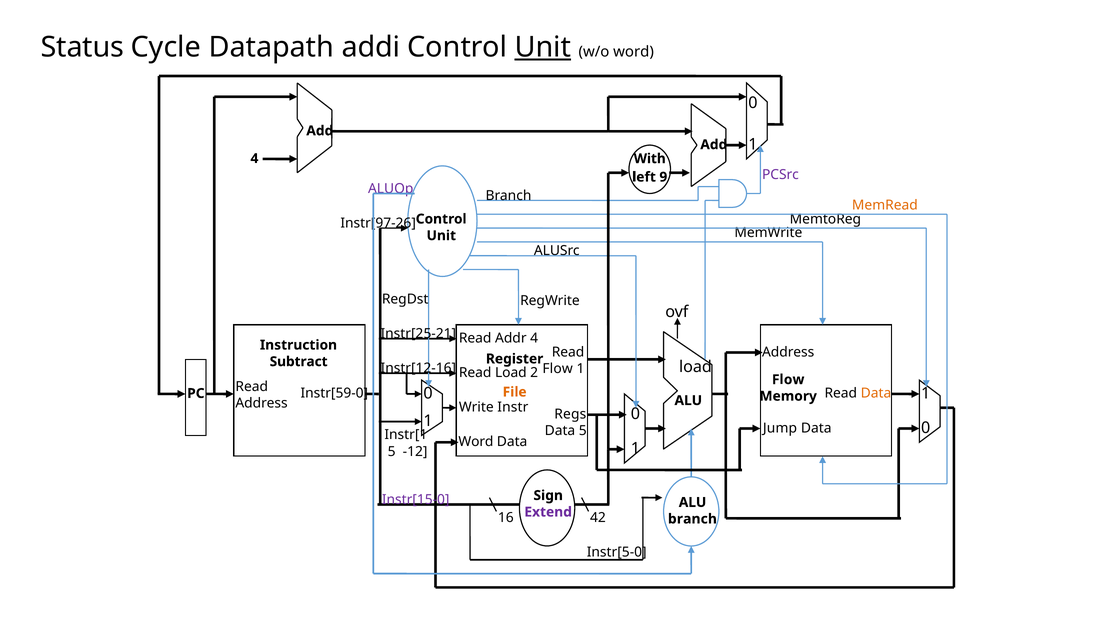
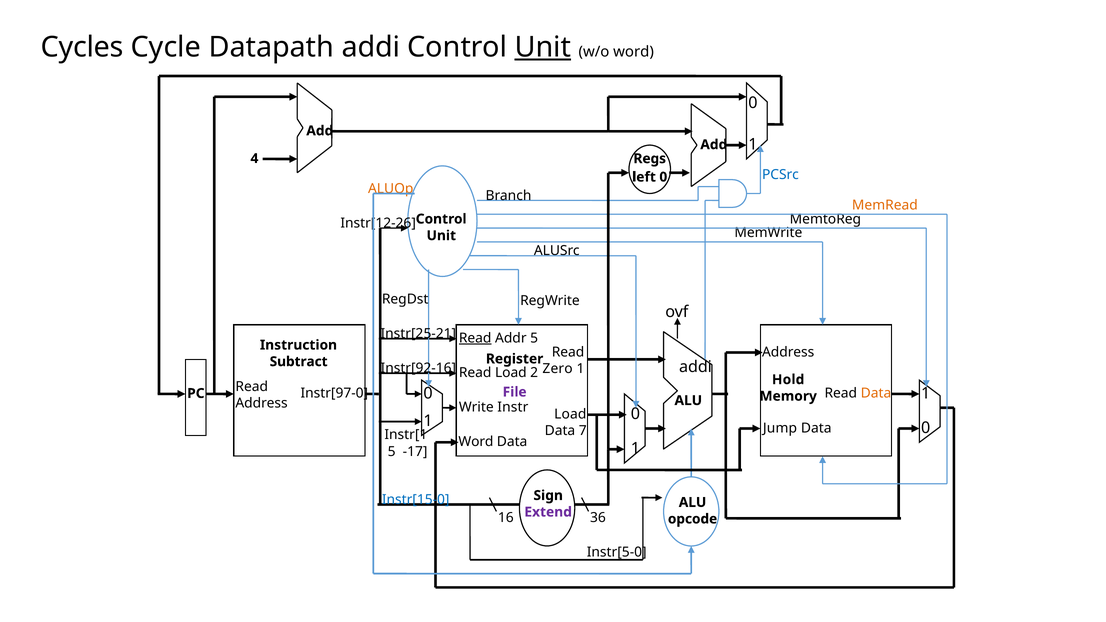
Status: Status -> Cycles
With: With -> Regs
PCSrc colour: purple -> blue
left 9: 9 -> 0
ALUOp colour: purple -> orange
Instr[97-26: Instr[97-26 -> Instr[12-26
Read at (475, 338) underline: none -> present
Addr 4: 4 -> 5
load at (695, 367): load -> addi
Instr[12-16: Instr[12-16 -> Instr[92-16
Flow at (558, 369): Flow -> Zero
Flow at (788, 380): Flow -> Hold
Instr[59-0: Instr[59-0 -> Instr[97-0
File colour: orange -> purple
Regs at (570, 414): Regs -> Load
Data 5: 5 -> 7
-12: -12 -> -17
Instr[15-0 colour: purple -> blue
42: 42 -> 36
branch at (692, 519): branch -> opcode
